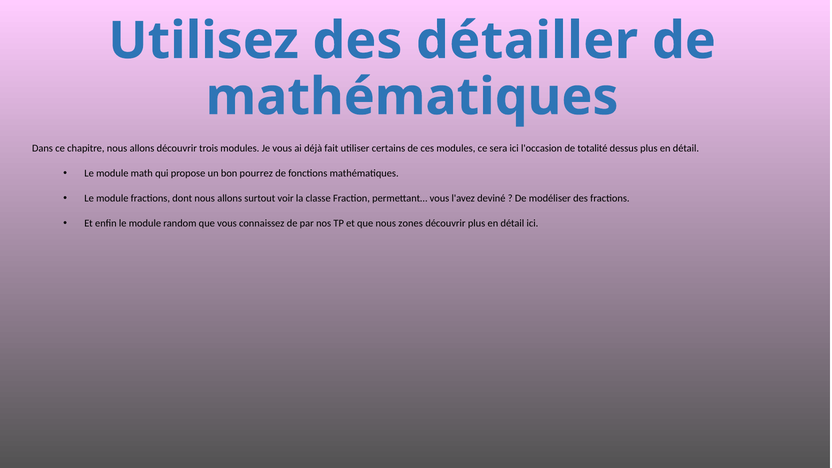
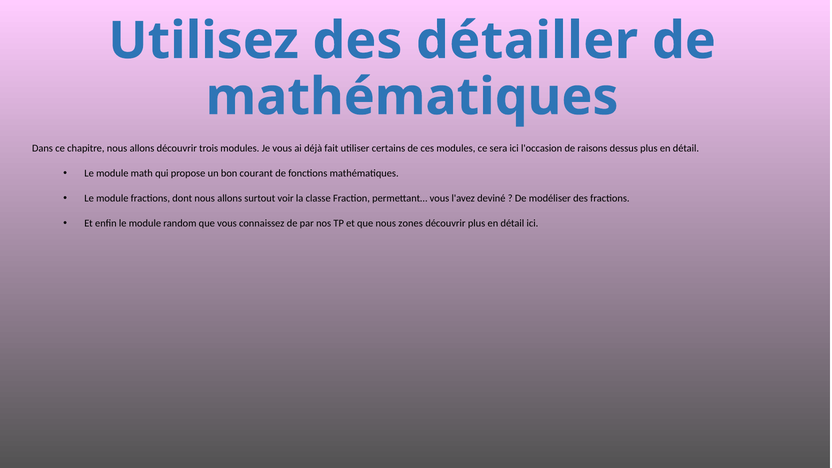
totalité: totalité -> raisons
pourrez: pourrez -> courant
